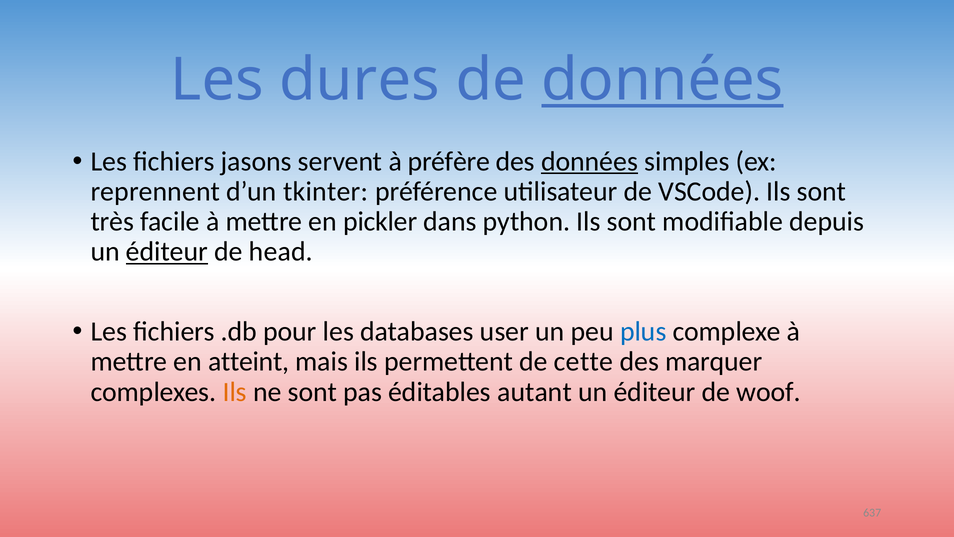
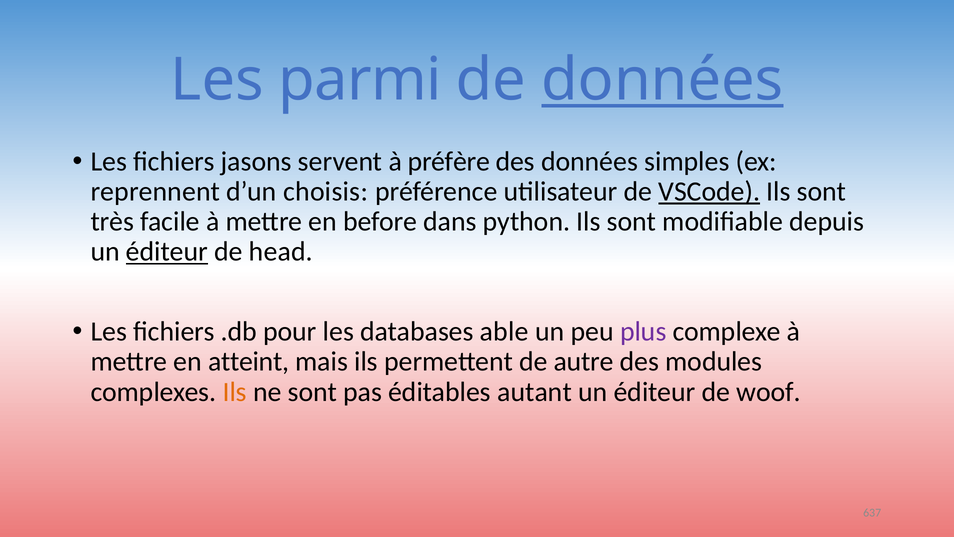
dures: dures -> parmi
données at (590, 161) underline: present -> none
tkinter: tkinter -> choisis
VSCode underline: none -> present
pickler: pickler -> before
user: user -> able
plus colour: blue -> purple
cette: cette -> autre
marquer: marquer -> modules
